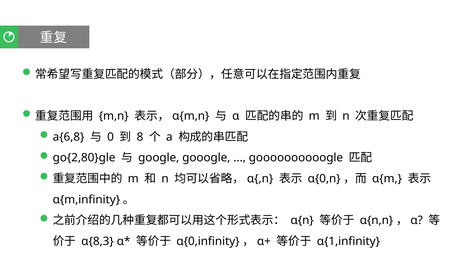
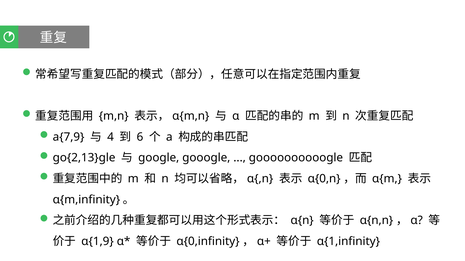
a{6,8: a{6,8 -> a{7,9
0: 0 -> 4
8: 8 -> 6
go{2,80}gle: go{2,80}gle -> go{2,13}gle
α{8,3: α{8,3 -> α{1,9
